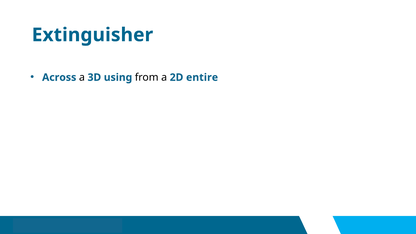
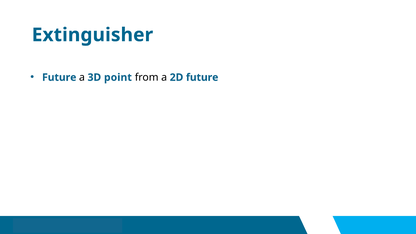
Across at (59, 77): Across -> Future
using: using -> point
2D entire: entire -> future
